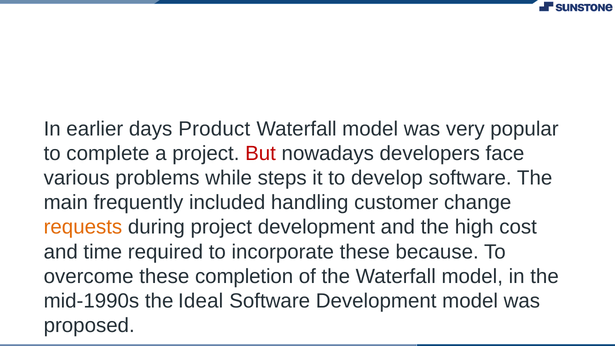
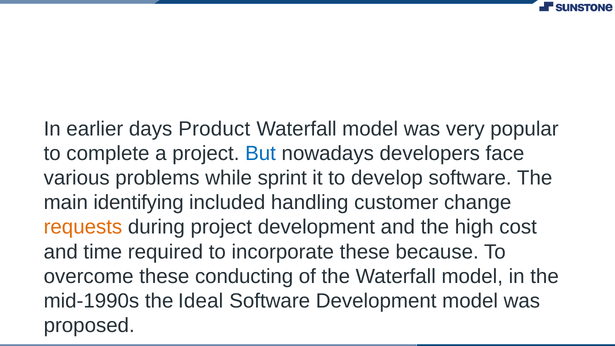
But colour: red -> blue
steps: steps -> sprint
frequently: frequently -> identifying
completion: completion -> conducting
